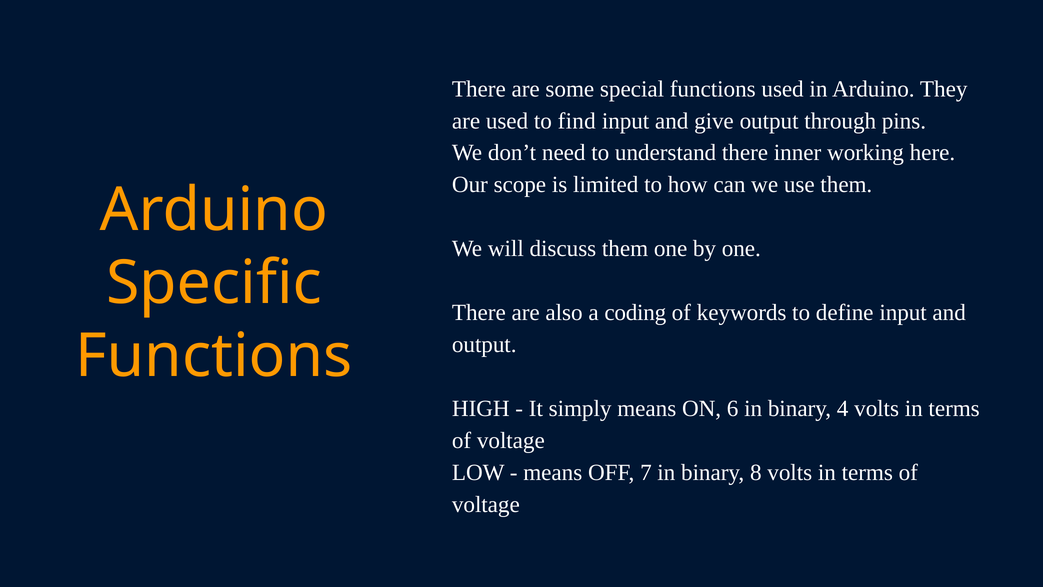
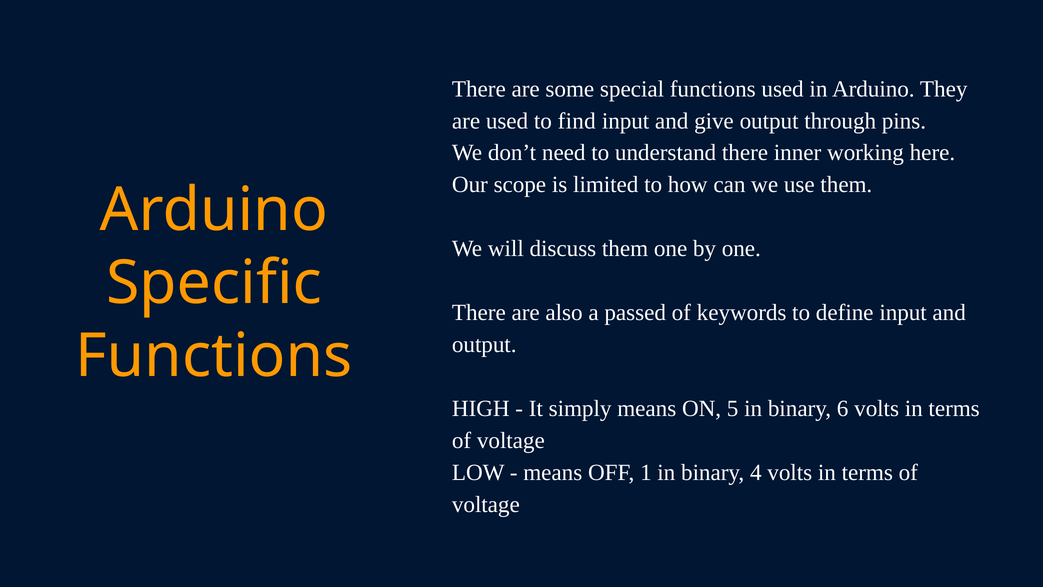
coding: coding -> passed
6: 6 -> 5
4: 4 -> 6
7: 7 -> 1
8: 8 -> 4
